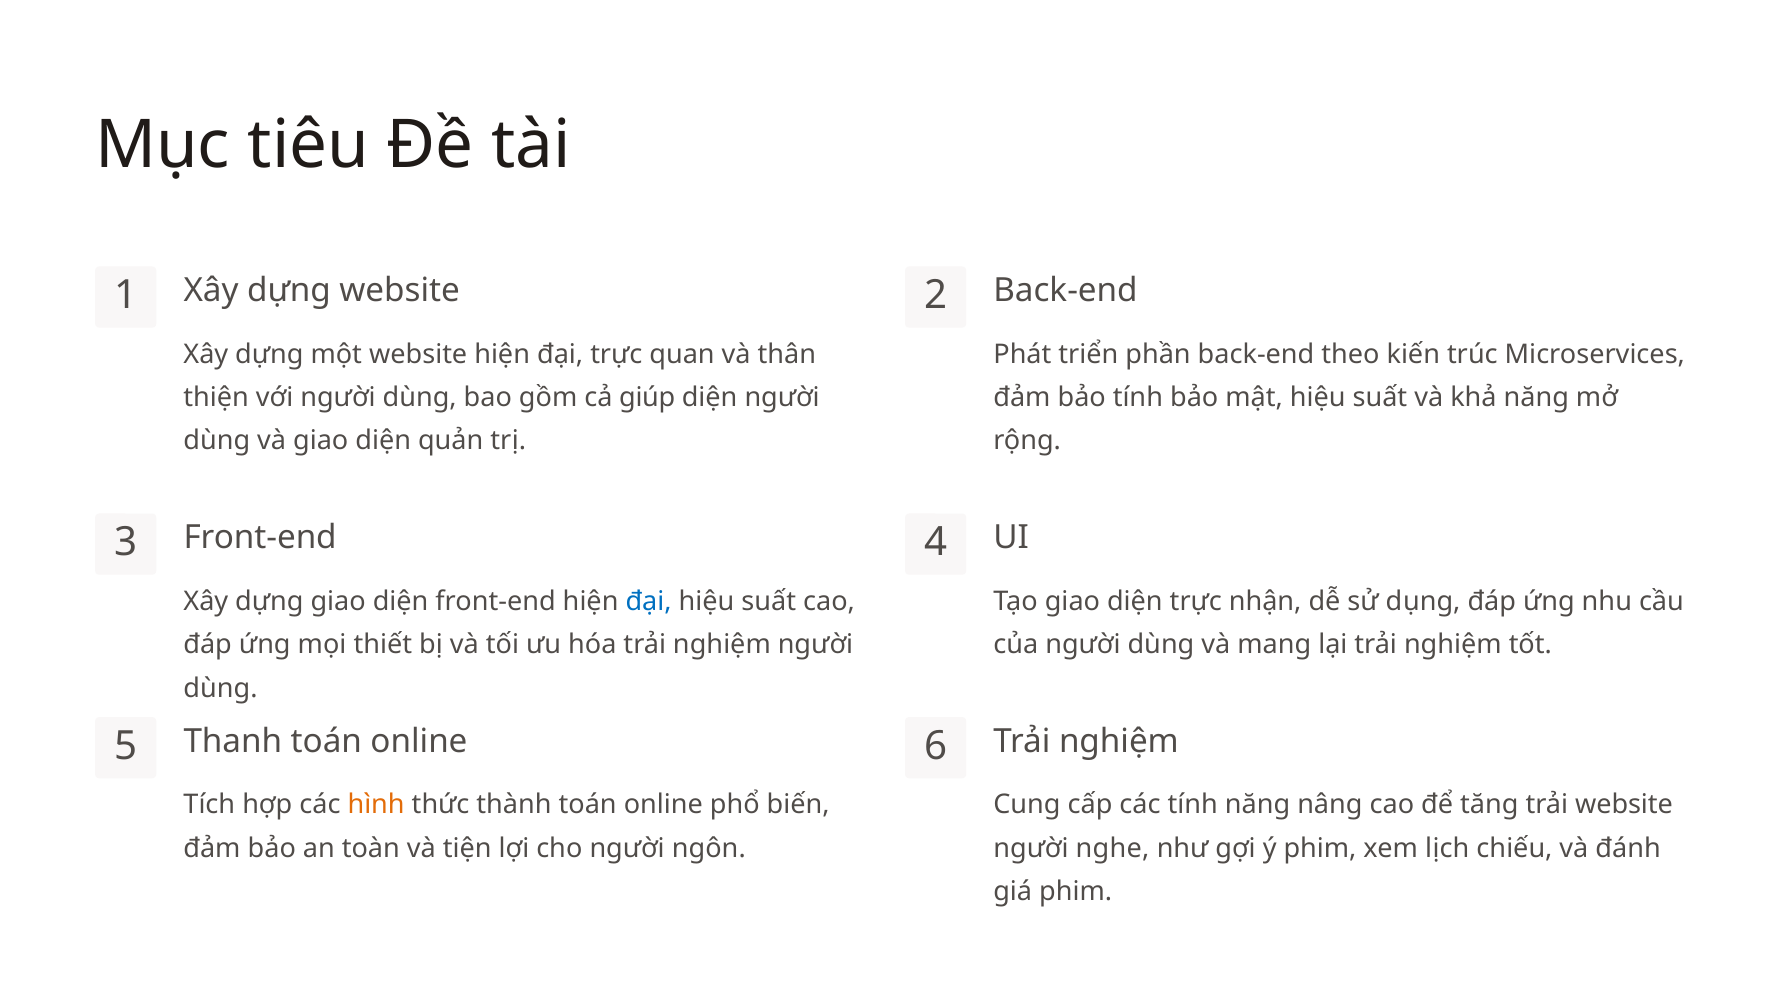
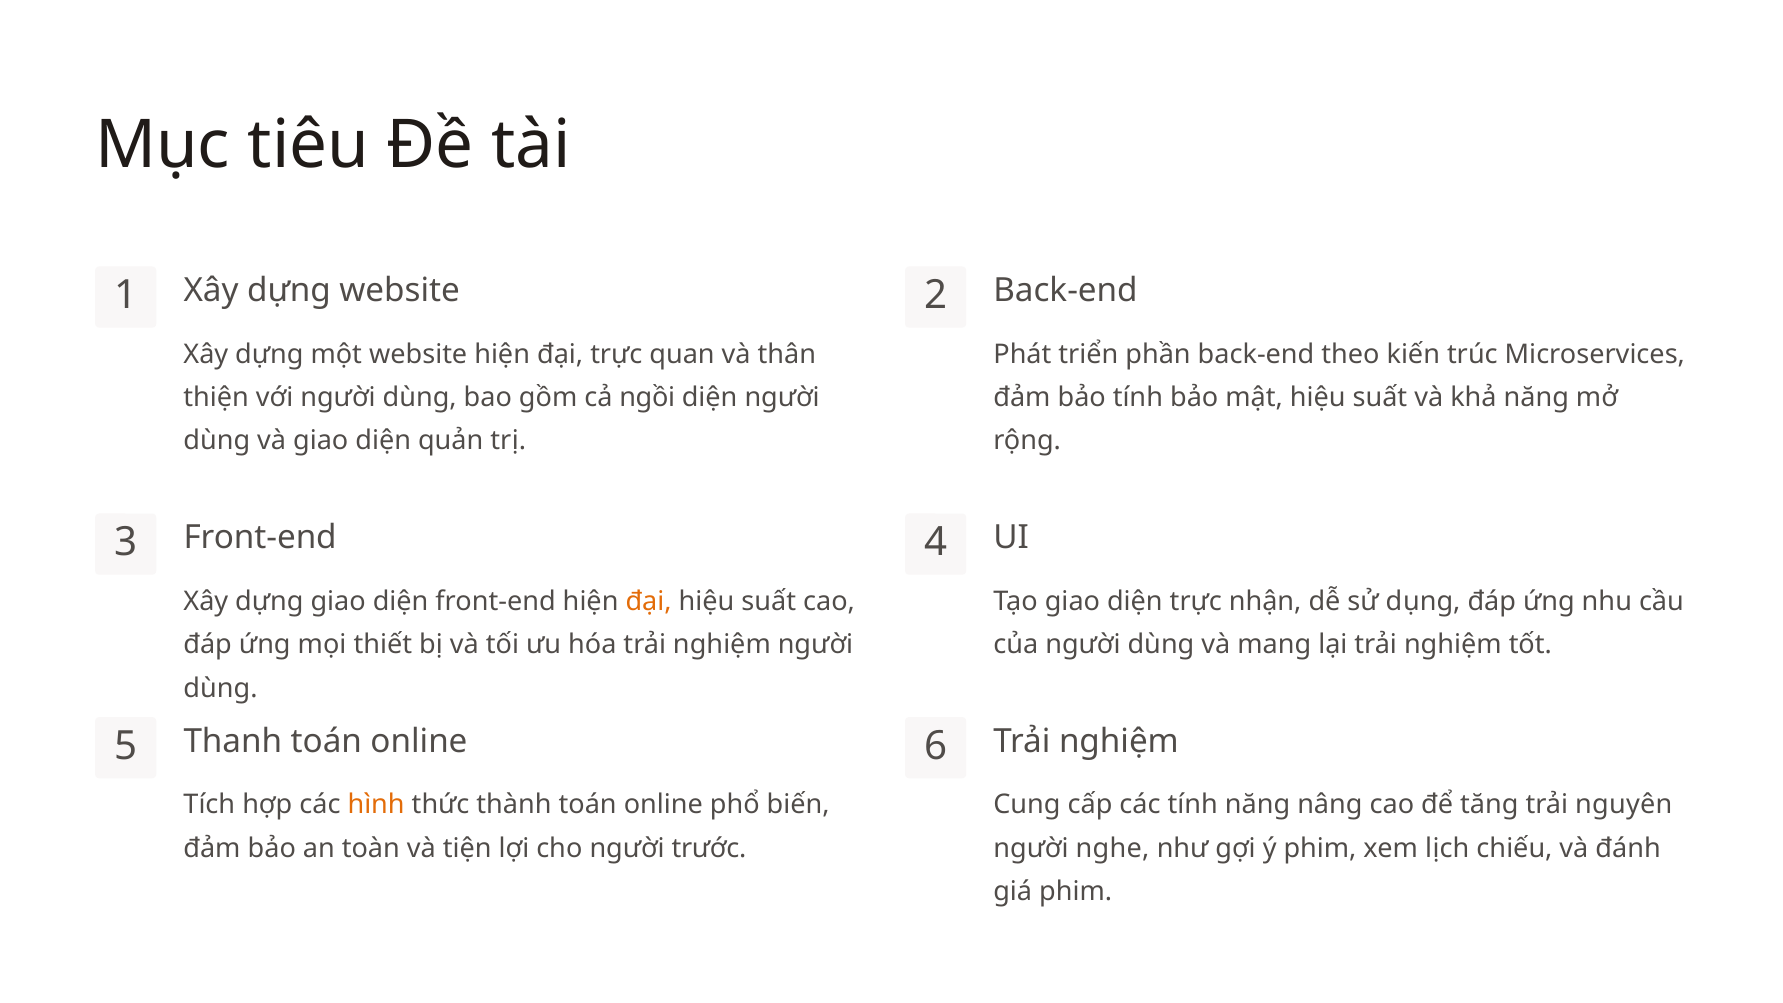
giúp: giúp -> ngồi
đại at (649, 601) colour: blue -> orange
trải website: website -> nguyên
ngôn: ngôn -> trước
